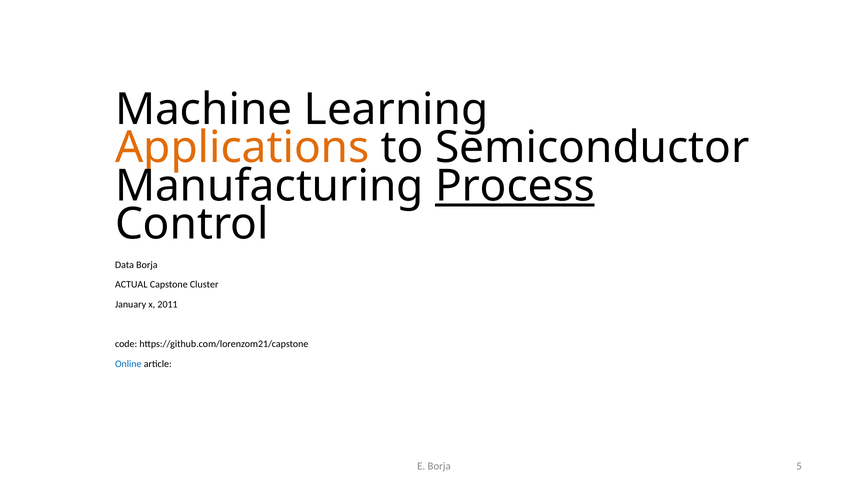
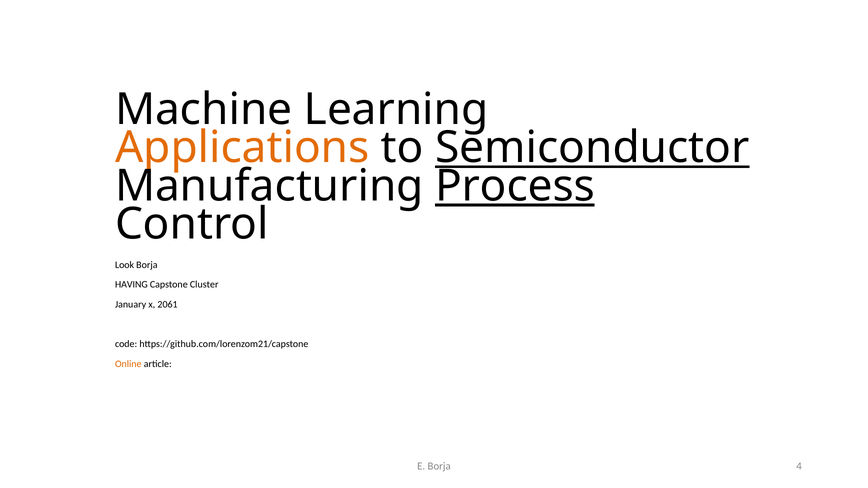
Semiconductor underline: none -> present
Data: Data -> Look
ACTUAL: ACTUAL -> HAVING
2011: 2011 -> 2061
Online colour: blue -> orange
5: 5 -> 4
